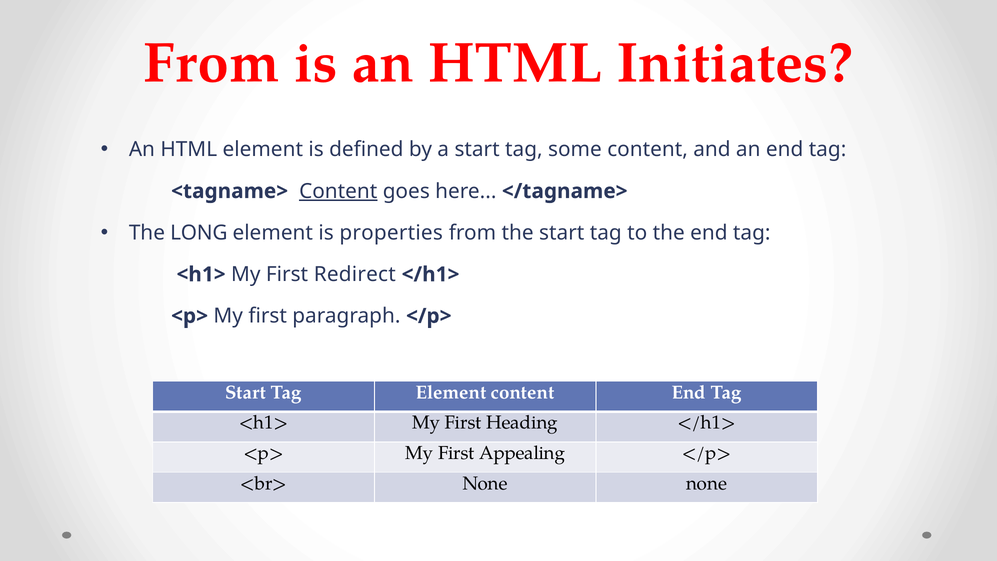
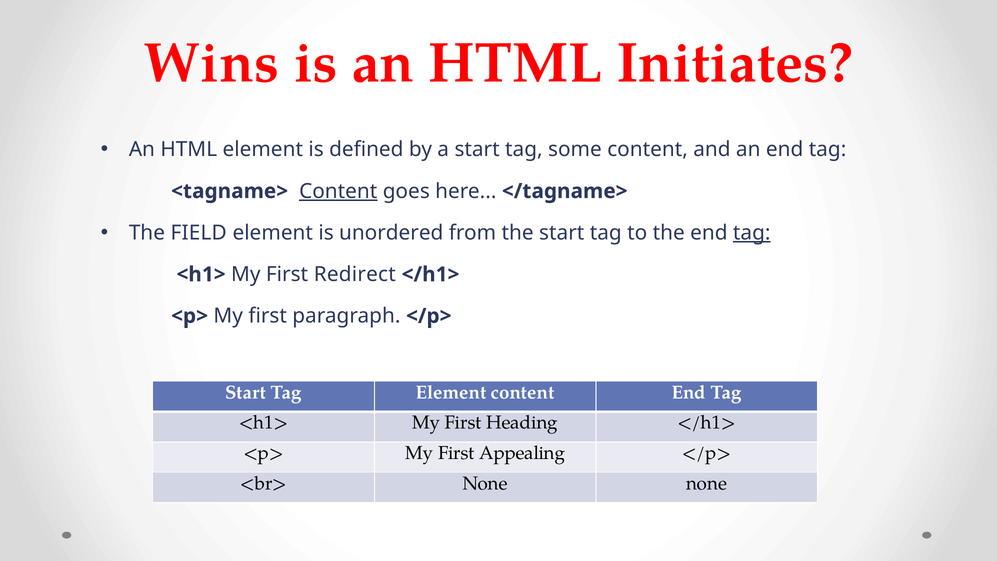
From at (212, 63): From -> Wins
LONG: LONG -> FIELD
properties: properties -> unordered
tag at (752, 233) underline: none -> present
